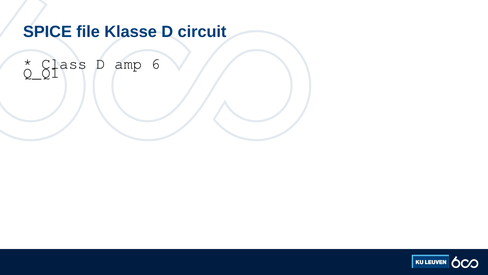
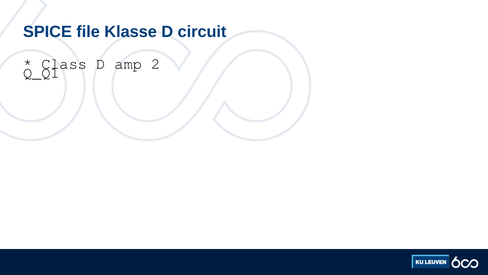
6: 6 -> 2
